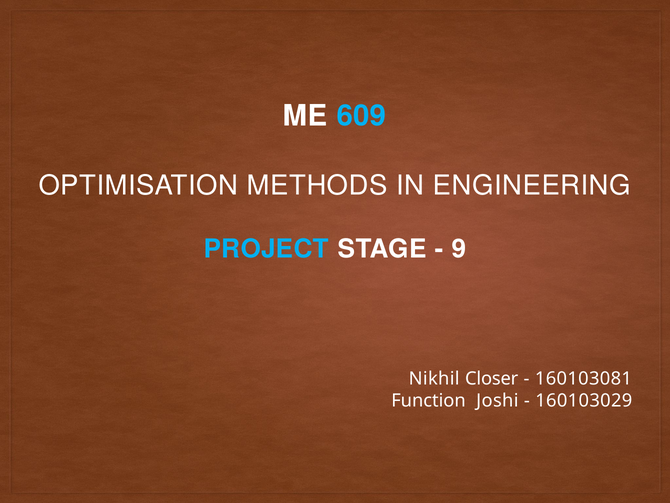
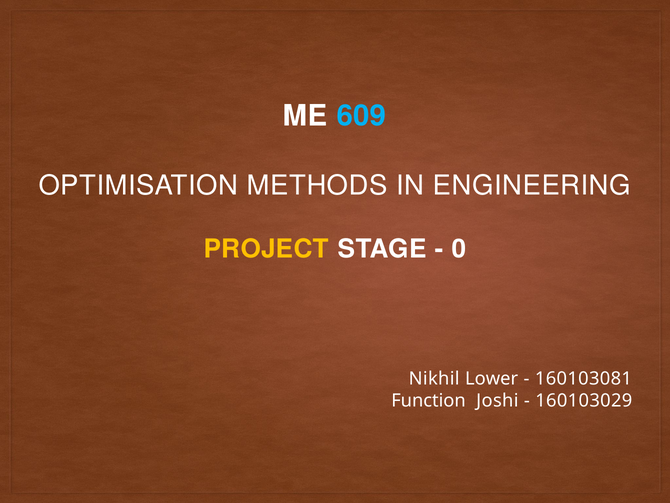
PROJECT colour: light blue -> yellow
9: 9 -> 0
Closer: Closer -> Lower
